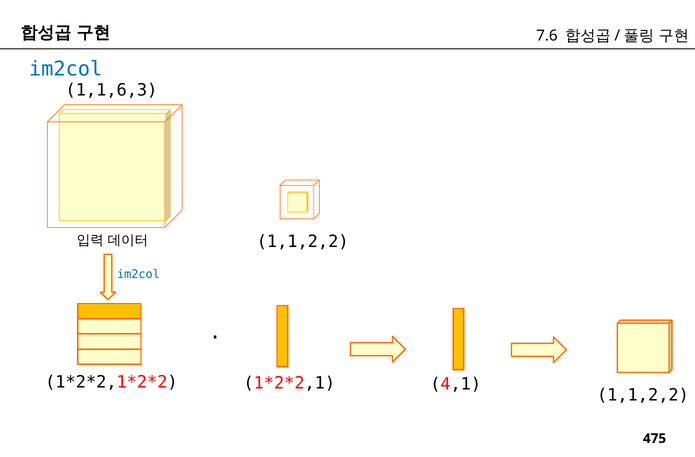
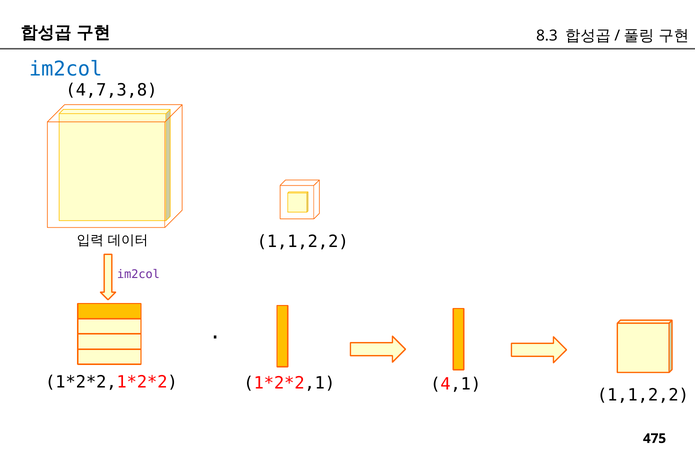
7.6: 7.6 -> 8.3
1,1,6,3: 1,1,6,3 -> 4,7,3,8
im2col at (138, 274) colour: blue -> purple
